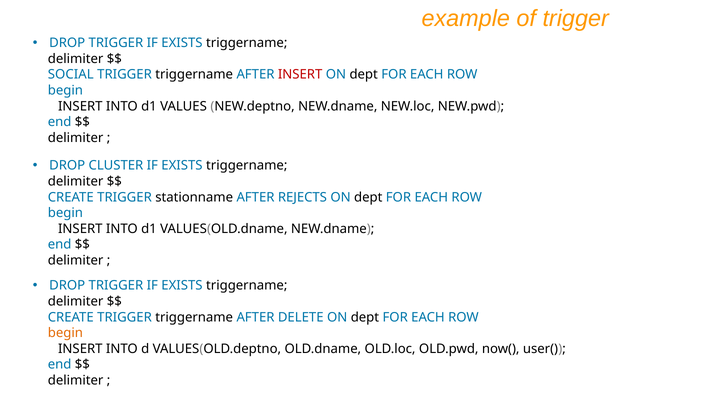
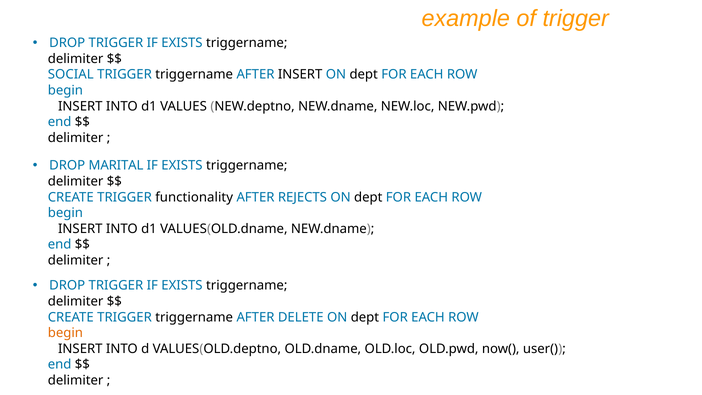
INSERT at (300, 75) colour: red -> black
CLUSTER: CLUSTER -> MARITAL
stationname: stationname -> functionality
